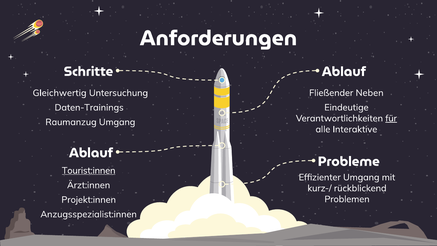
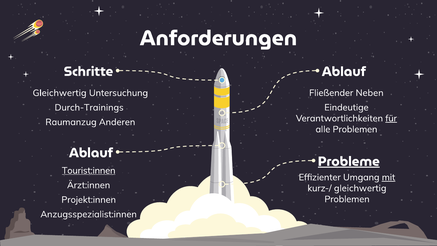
Daten-Trainings: Daten-Trainings -> Durch-Trainings
Raumanzug Umgang: Umgang -> Anderen
alle Interaktive: Interaktive -> Problemen
Probleme underline: none -> present
mit underline: none -> present
rückblickend at (360, 188): rückblickend -> gleichwertig
